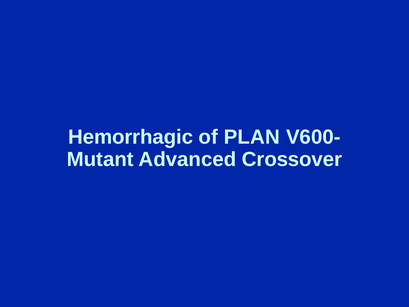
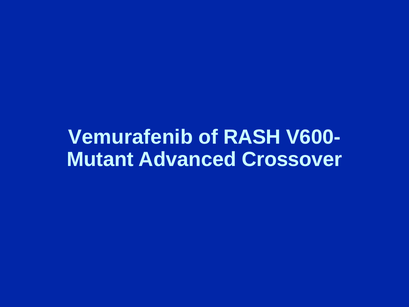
Hemorrhagic: Hemorrhagic -> Vemurafenib
PLAN: PLAN -> RASH
